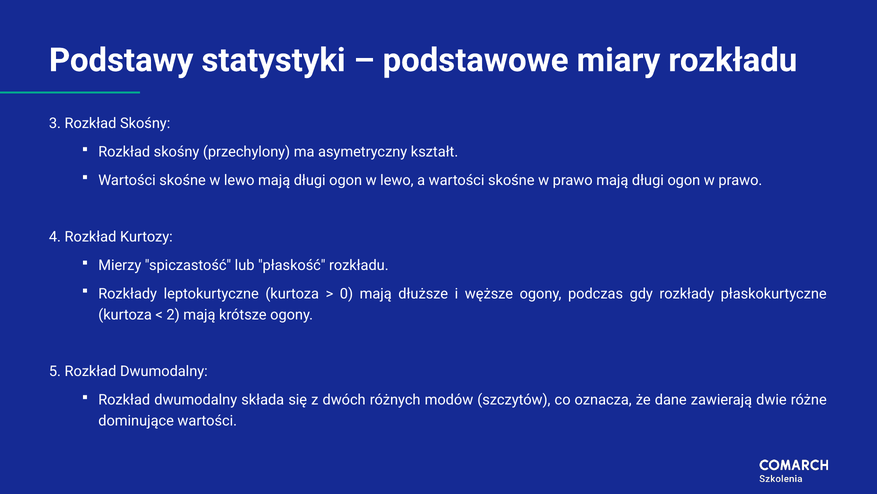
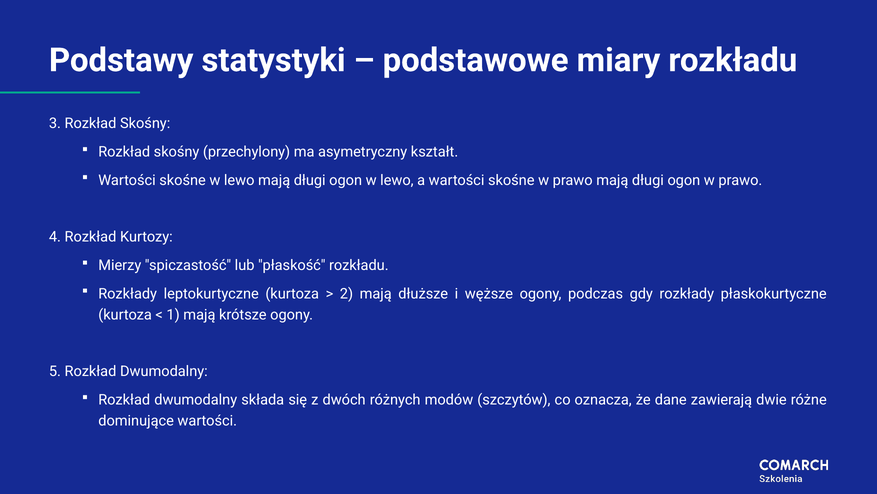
0: 0 -> 2
2: 2 -> 1
